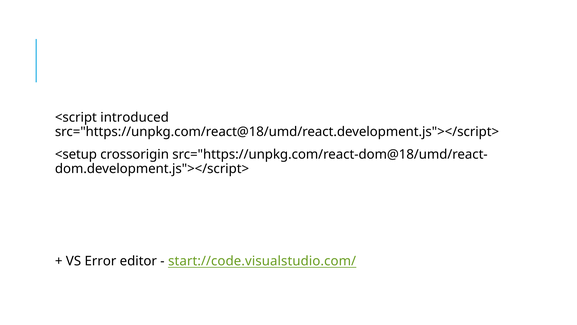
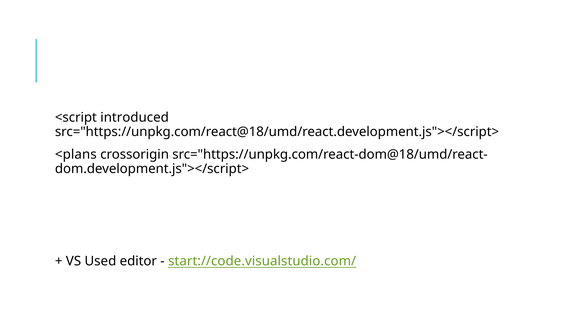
<setup: <setup -> <plans
Error: Error -> Used
